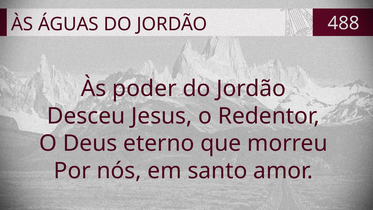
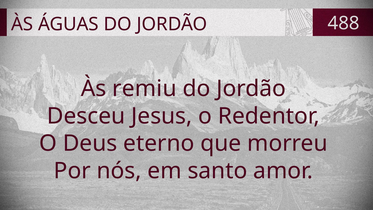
poder: poder -> remiu
